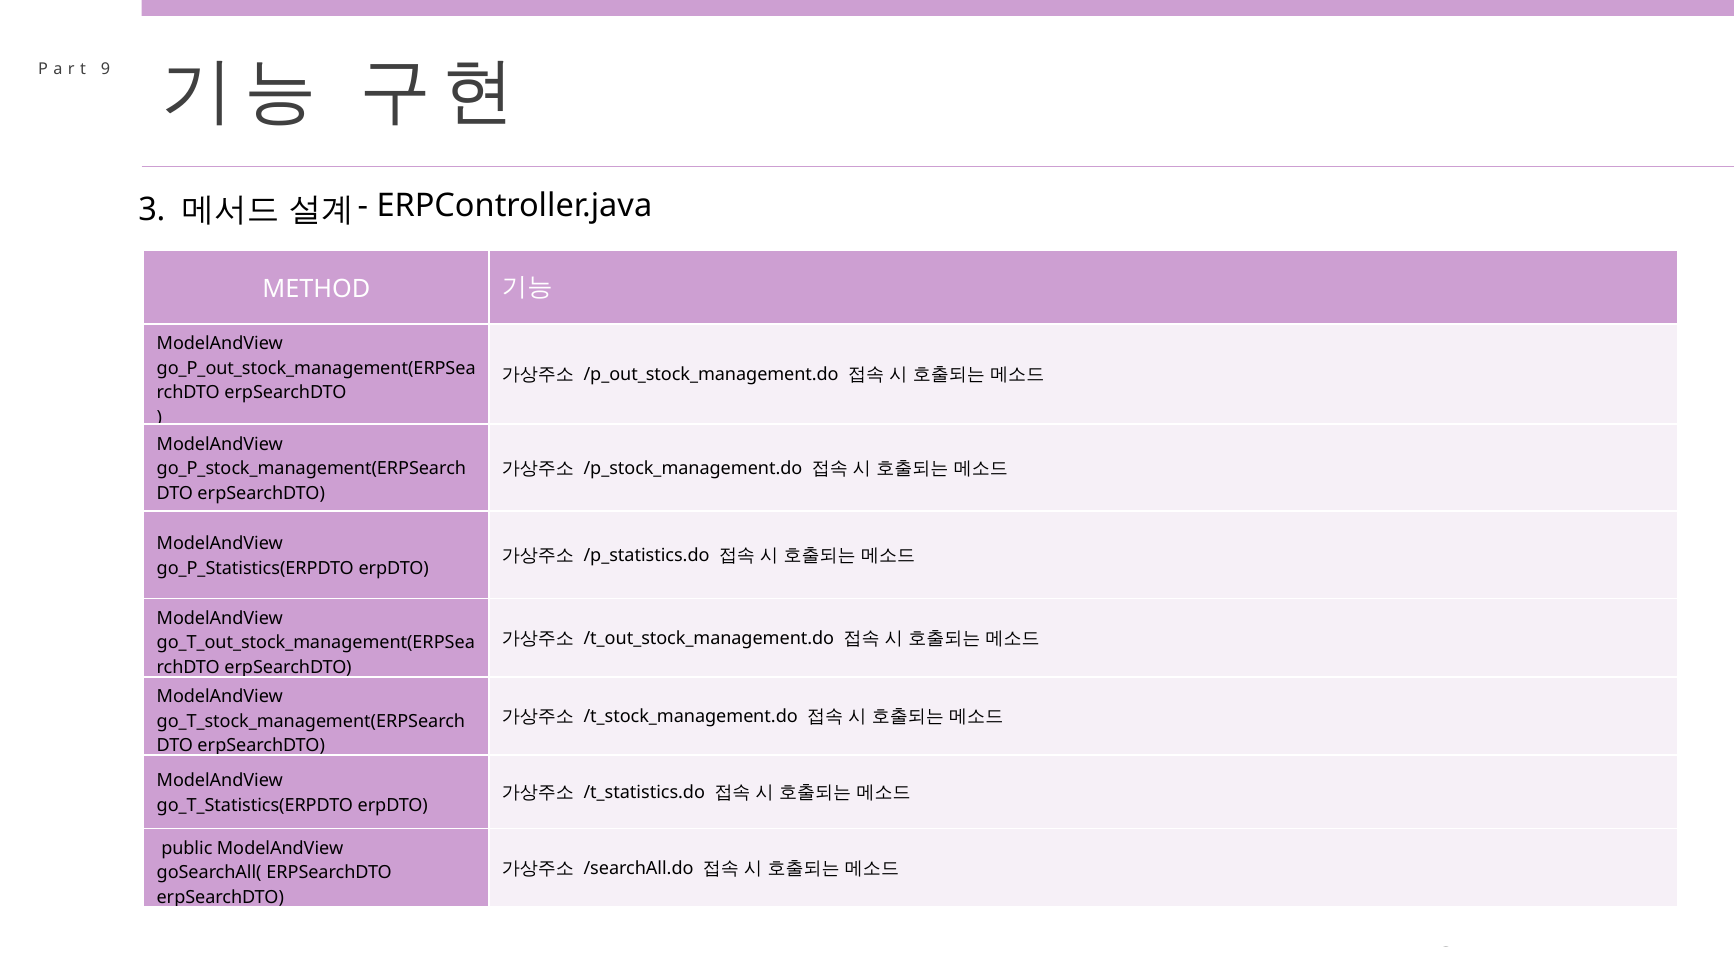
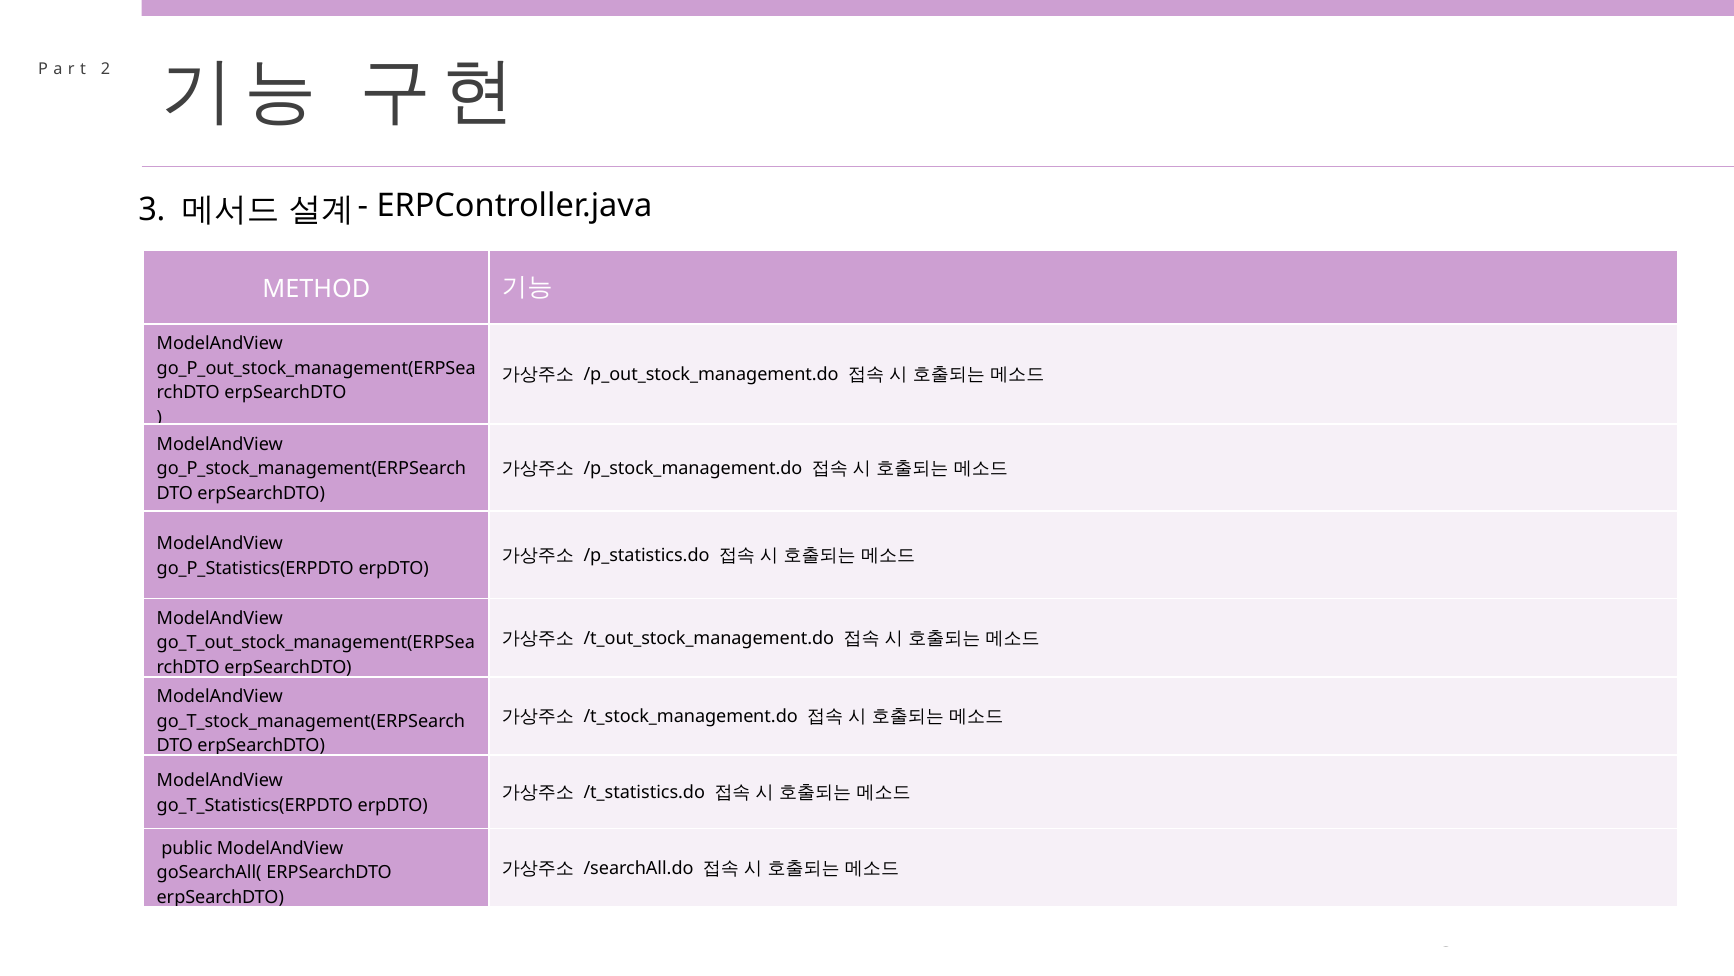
9: 9 -> 2
